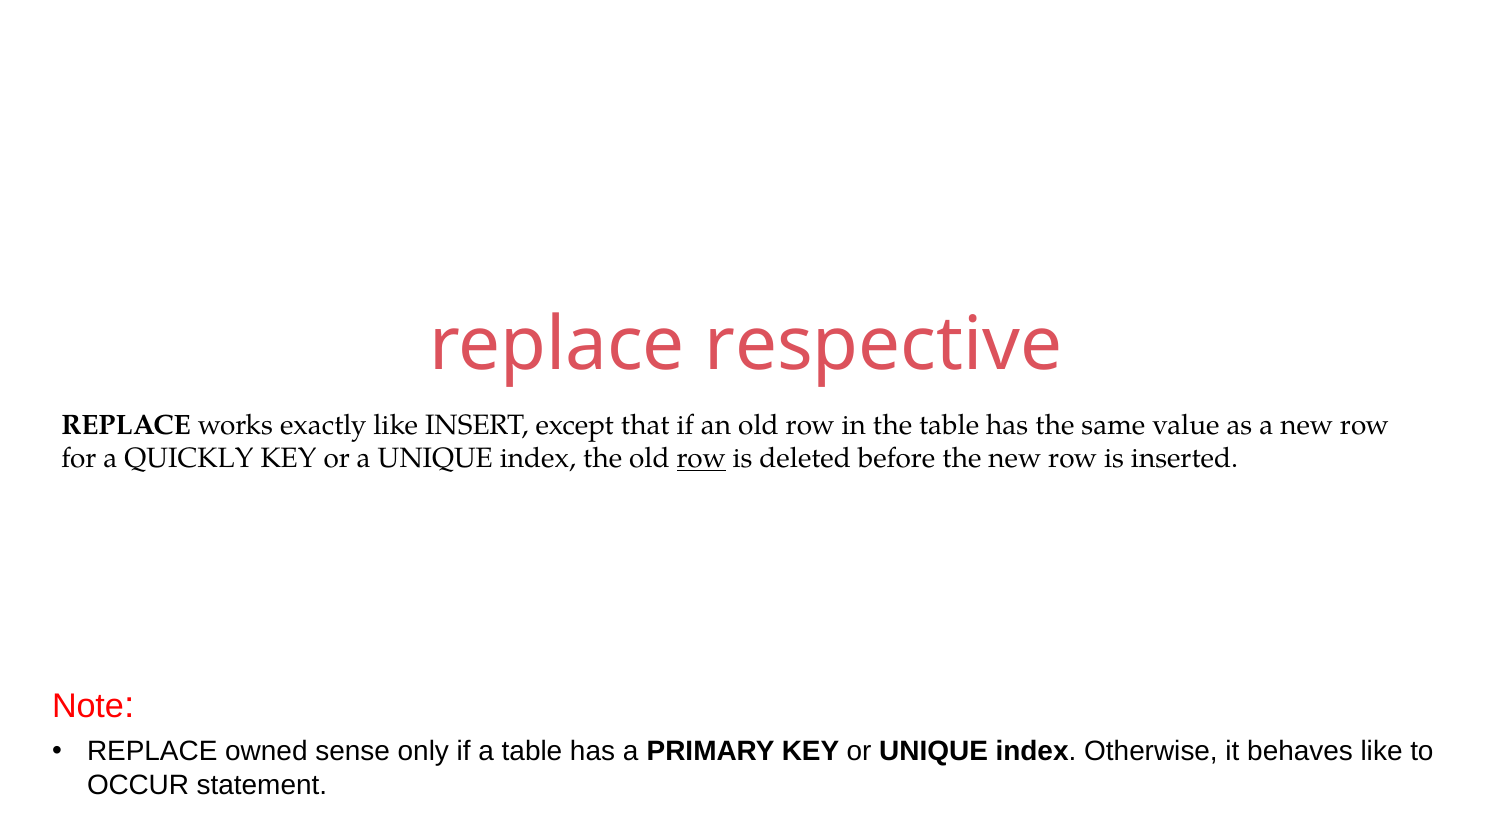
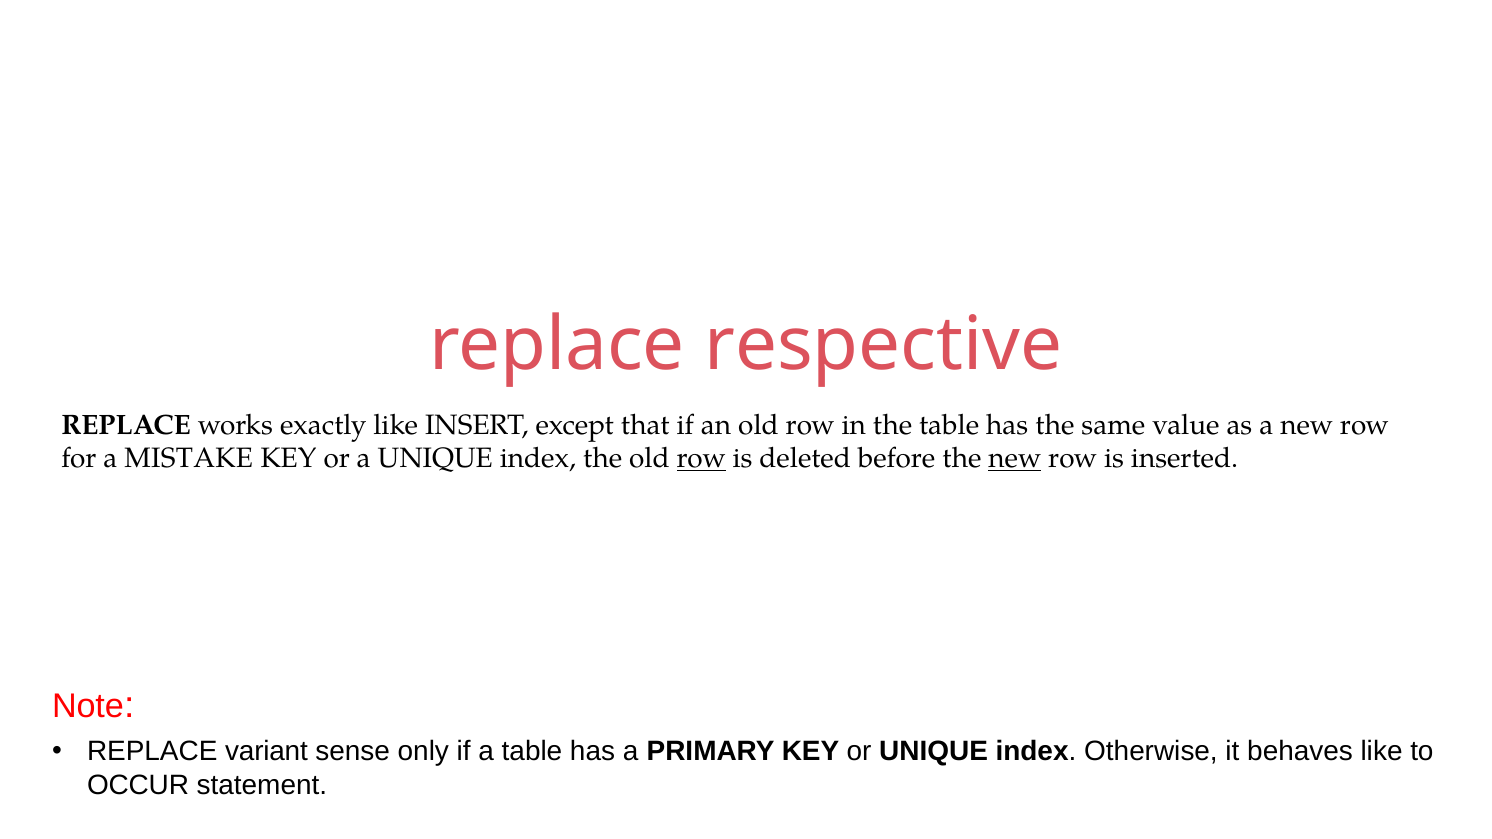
QUICKLY: QUICKLY -> MISTAKE
new at (1015, 459) underline: none -> present
owned: owned -> variant
